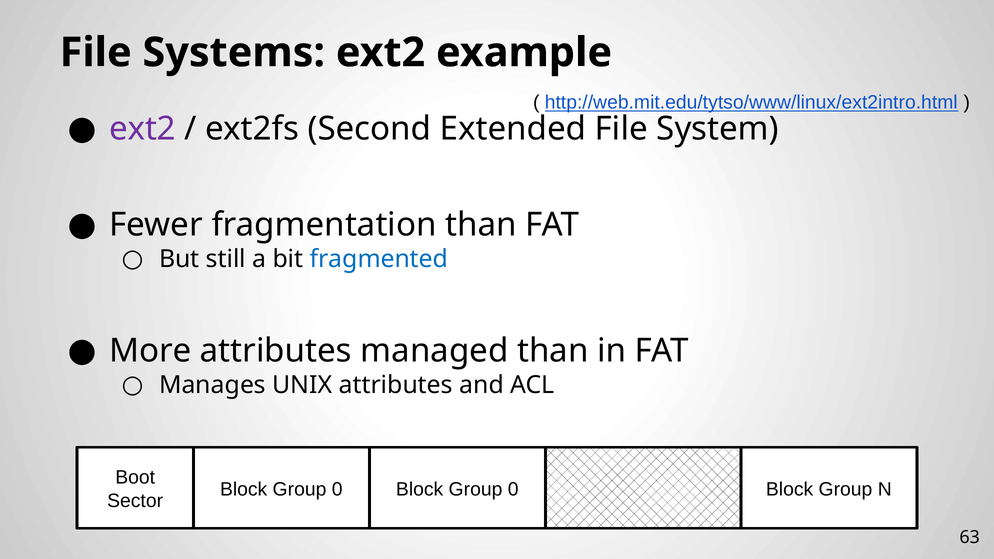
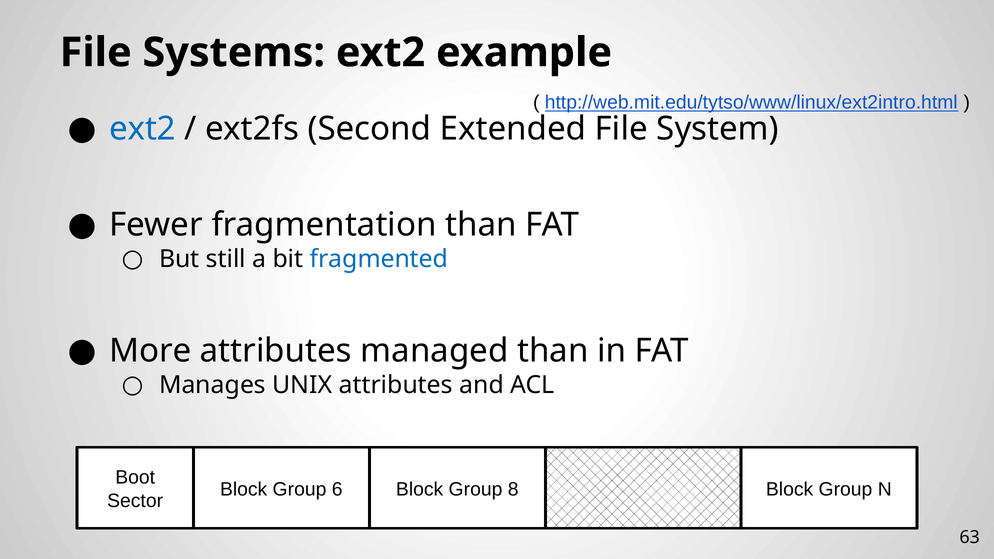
ext2 at (143, 129) colour: purple -> blue
0 at (337, 489): 0 -> 6
0 at (513, 489): 0 -> 8
